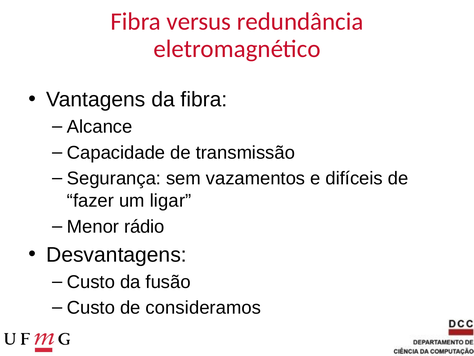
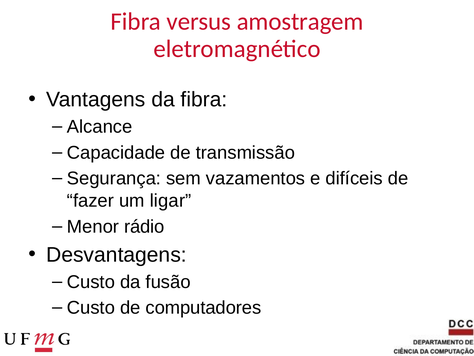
redundância: redundância -> amostragem
consideramos: consideramos -> computadores
